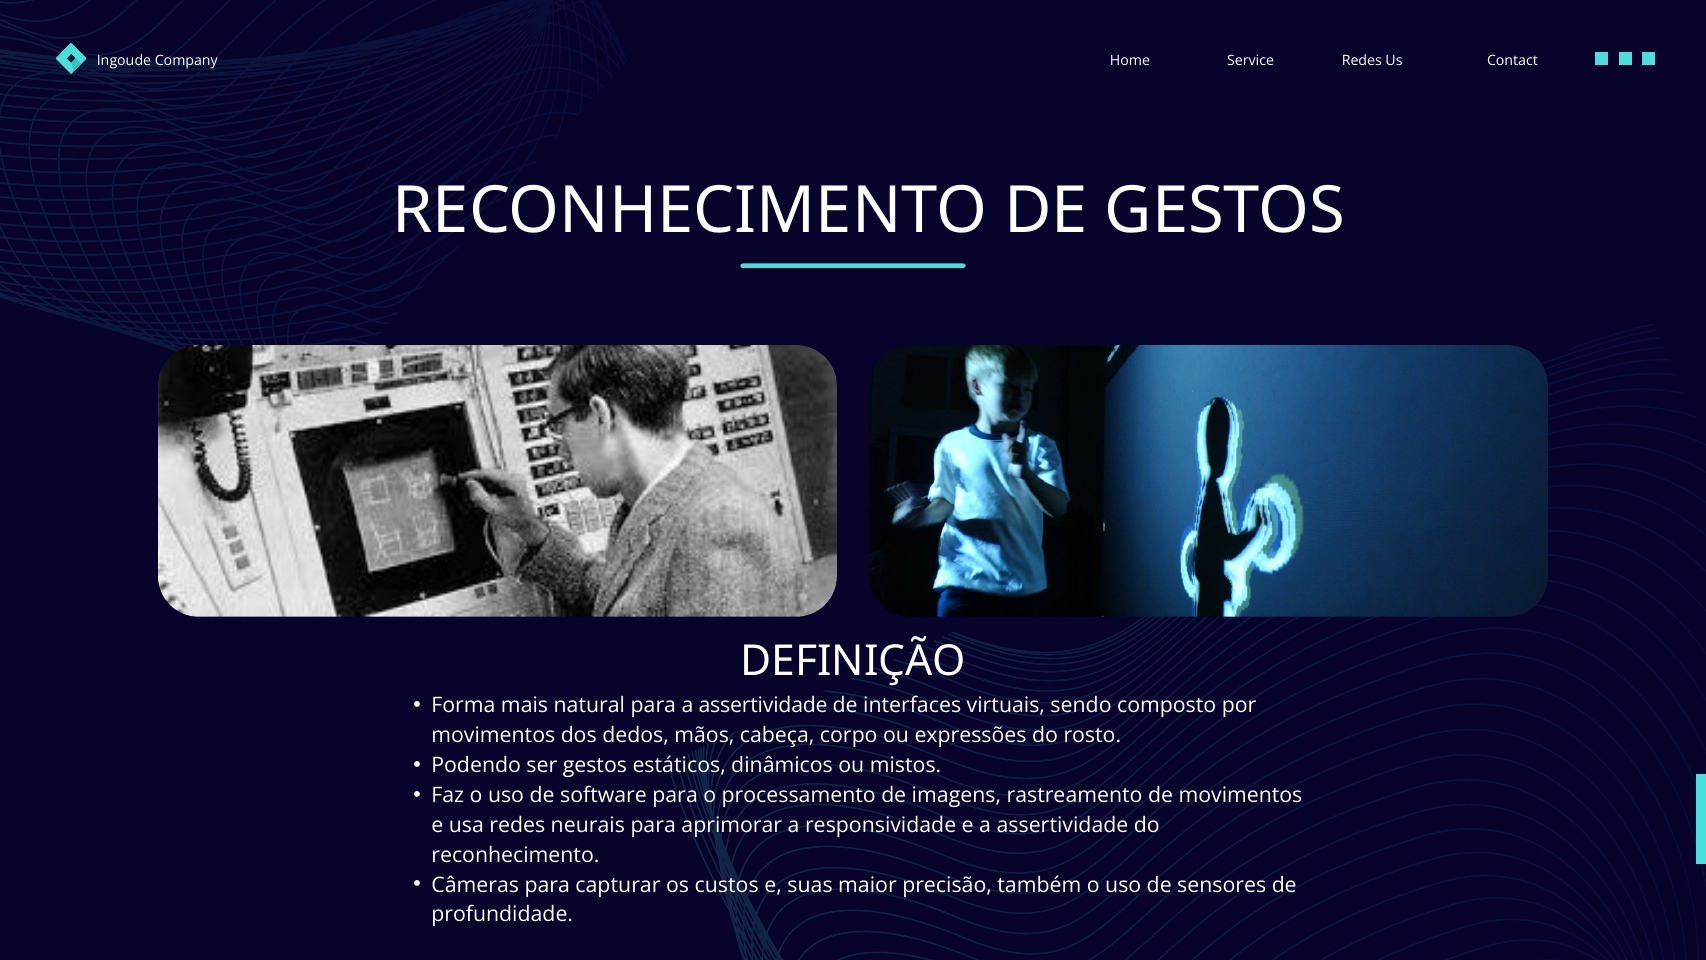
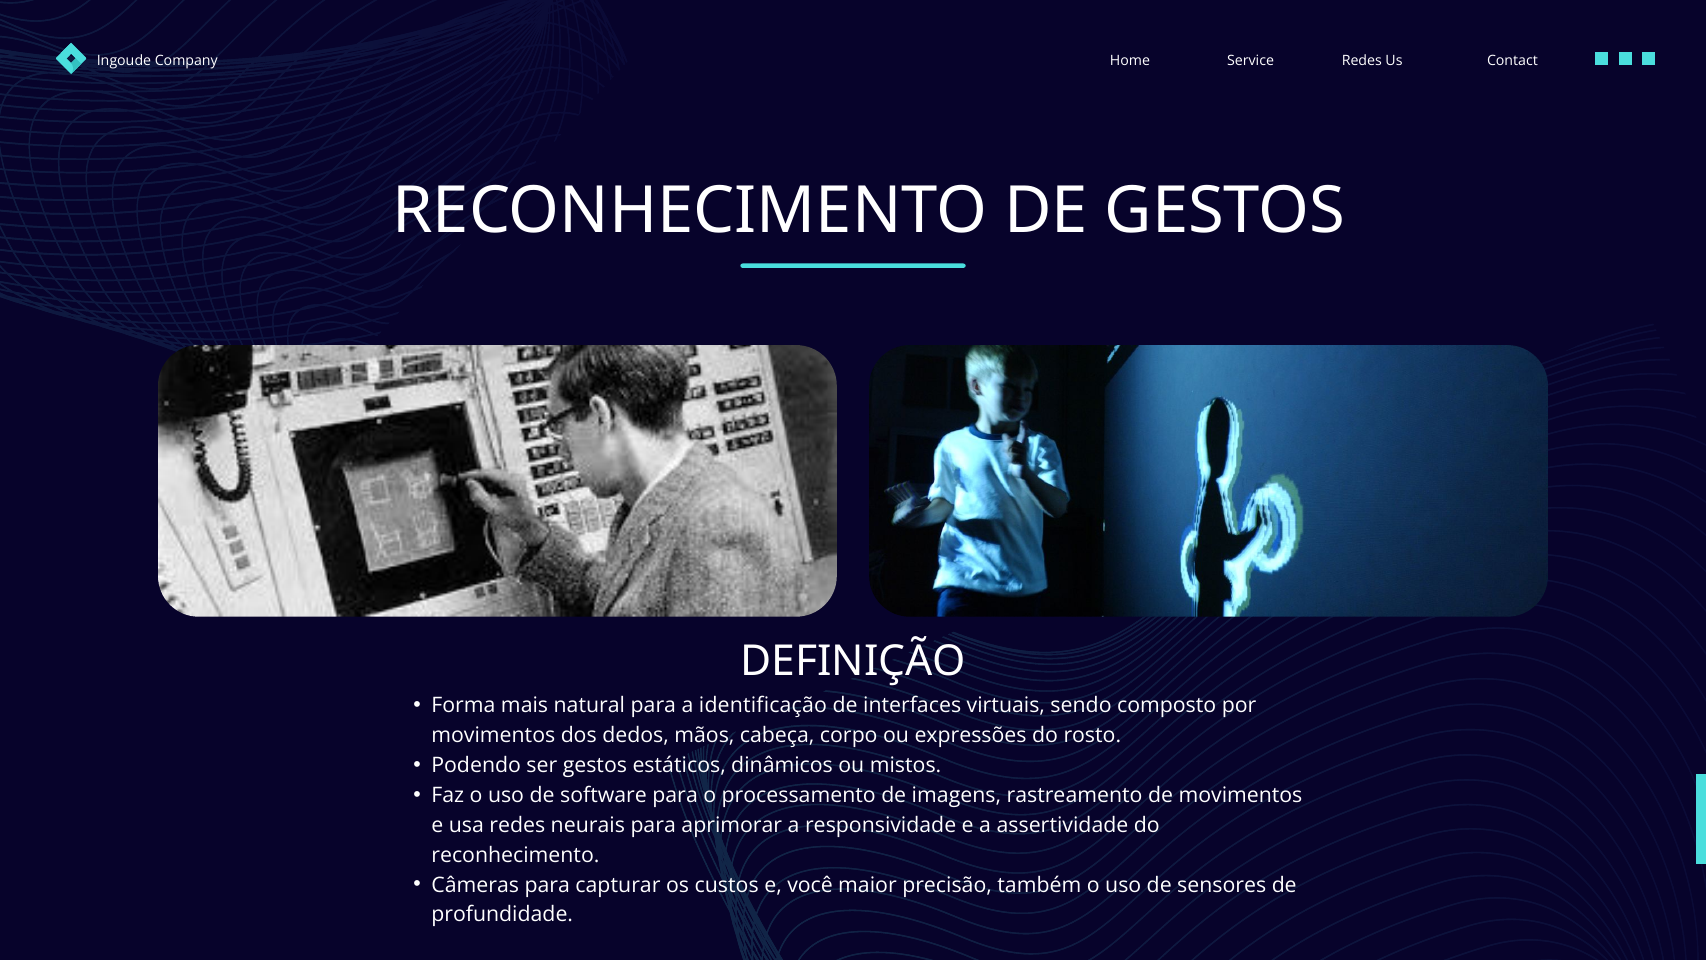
para a assertividade: assertividade -> identificação
suas: suas -> você
